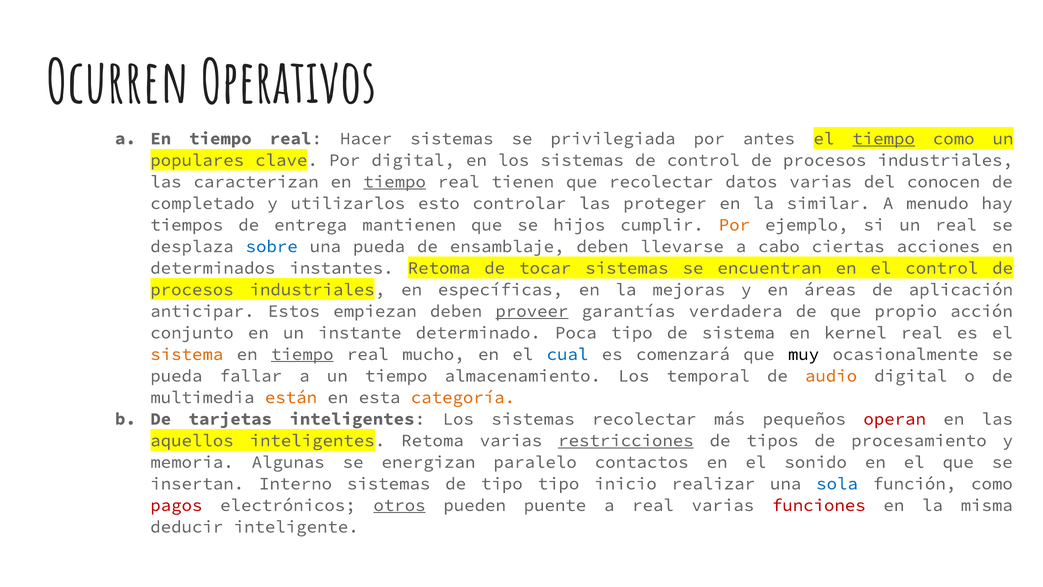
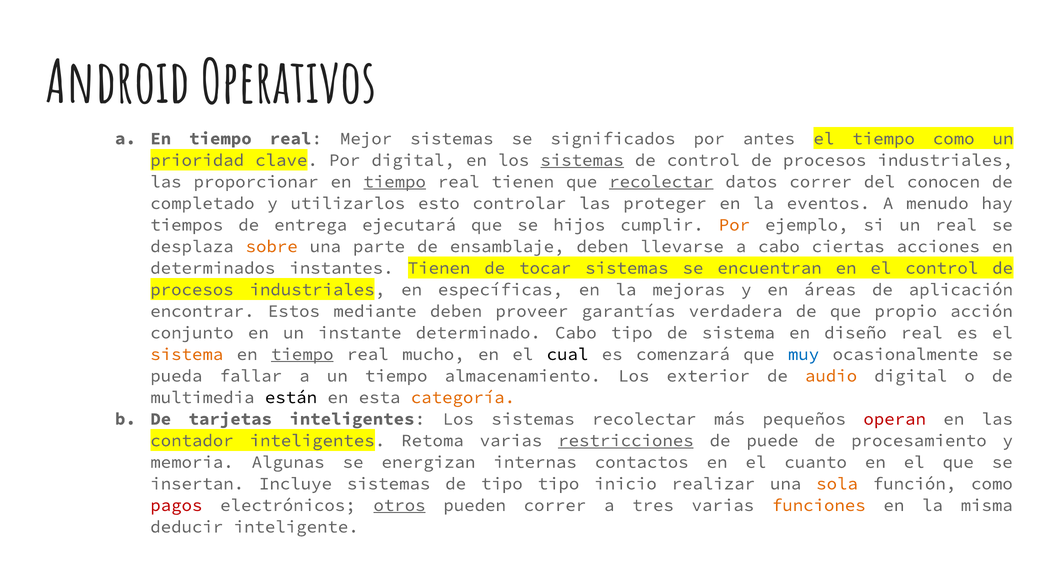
Ocurren: Ocurren -> Android
Hacer: Hacer -> Mejor
privilegiada: privilegiada -> significados
tiempo at (884, 138) underline: present -> none
populares: populares -> prioridad
sistemas at (582, 160) underline: none -> present
caracterizan: caracterizan -> proporcionar
recolectar at (661, 182) underline: none -> present
datos varias: varias -> correr
similar: similar -> eventos
mantienen: mantienen -> ejecutará
sobre colour: blue -> orange
una pueda: pueda -> parte
Retoma at (439, 268): Retoma -> Tienen
anticipar: anticipar -> encontrar
empiezan: empiezan -> mediante
proveer underline: present -> none
determinado Poca: Poca -> Cabo
kernel: kernel -> diseño
cual colour: blue -> black
muy colour: black -> blue
temporal: temporal -> exterior
están colour: orange -> black
aquellos: aquellos -> contador
tipos: tipos -> puede
paralelo: paralelo -> internas
sonido: sonido -> cuanto
Interno: Interno -> Incluye
sola colour: blue -> orange
pueden puente: puente -> correr
a real: real -> tres
funciones colour: red -> orange
